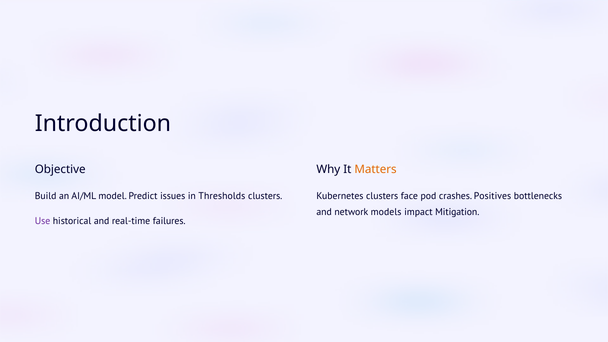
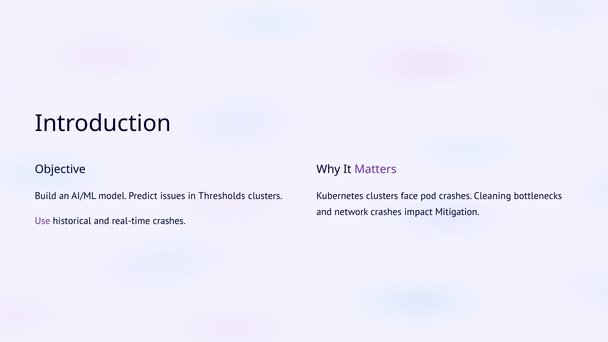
Matters colour: orange -> purple
Positives: Positives -> Cleaning
network models: models -> crashes
real-time failures: failures -> crashes
